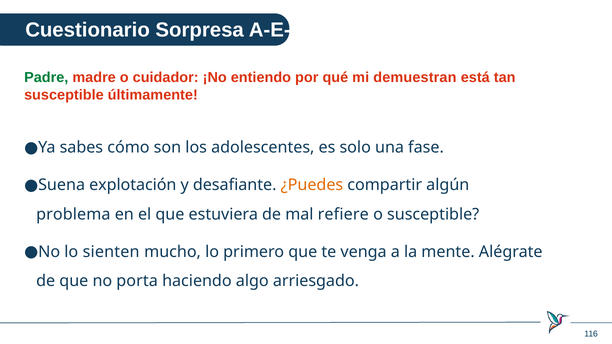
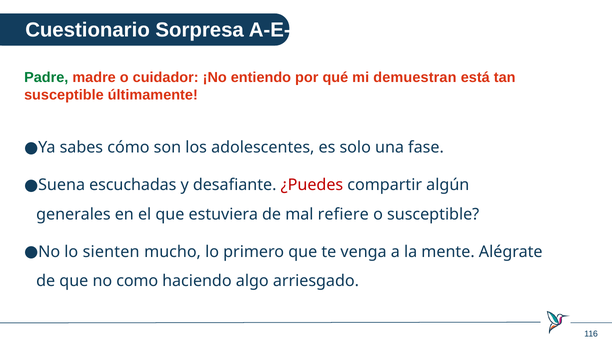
explotación: explotación -> escuchadas
¿Puedes colour: orange -> red
problema: problema -> generales
porta: porta -> como
